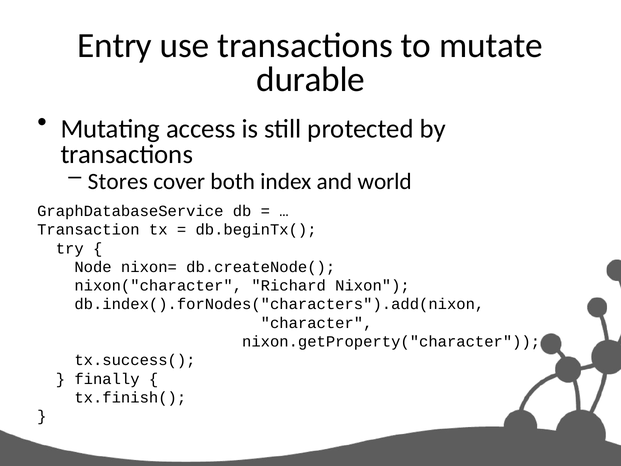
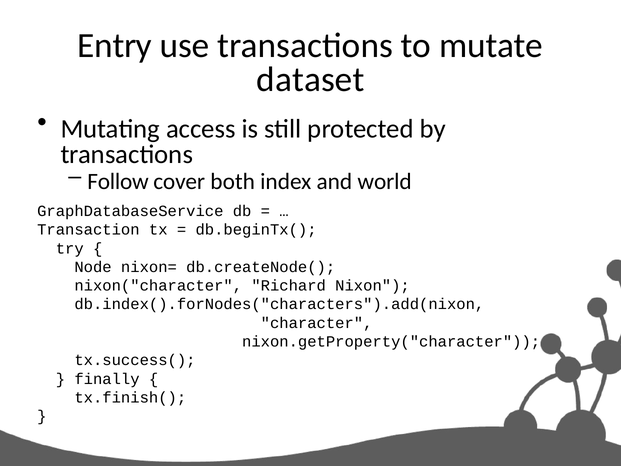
durable: durable -> dataset
Stores: Stores -> Follow
